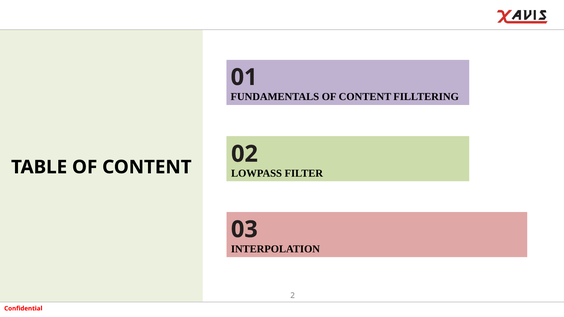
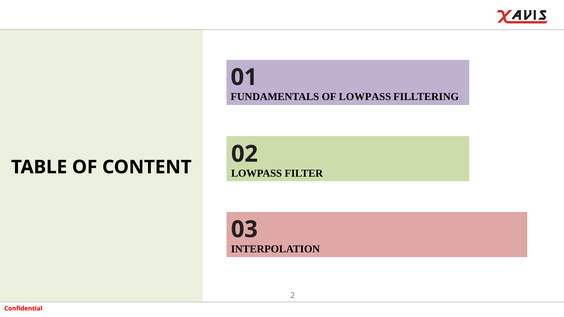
FUNDAMENTALS OF CONTENT: CONTENT -> LOWPASS
